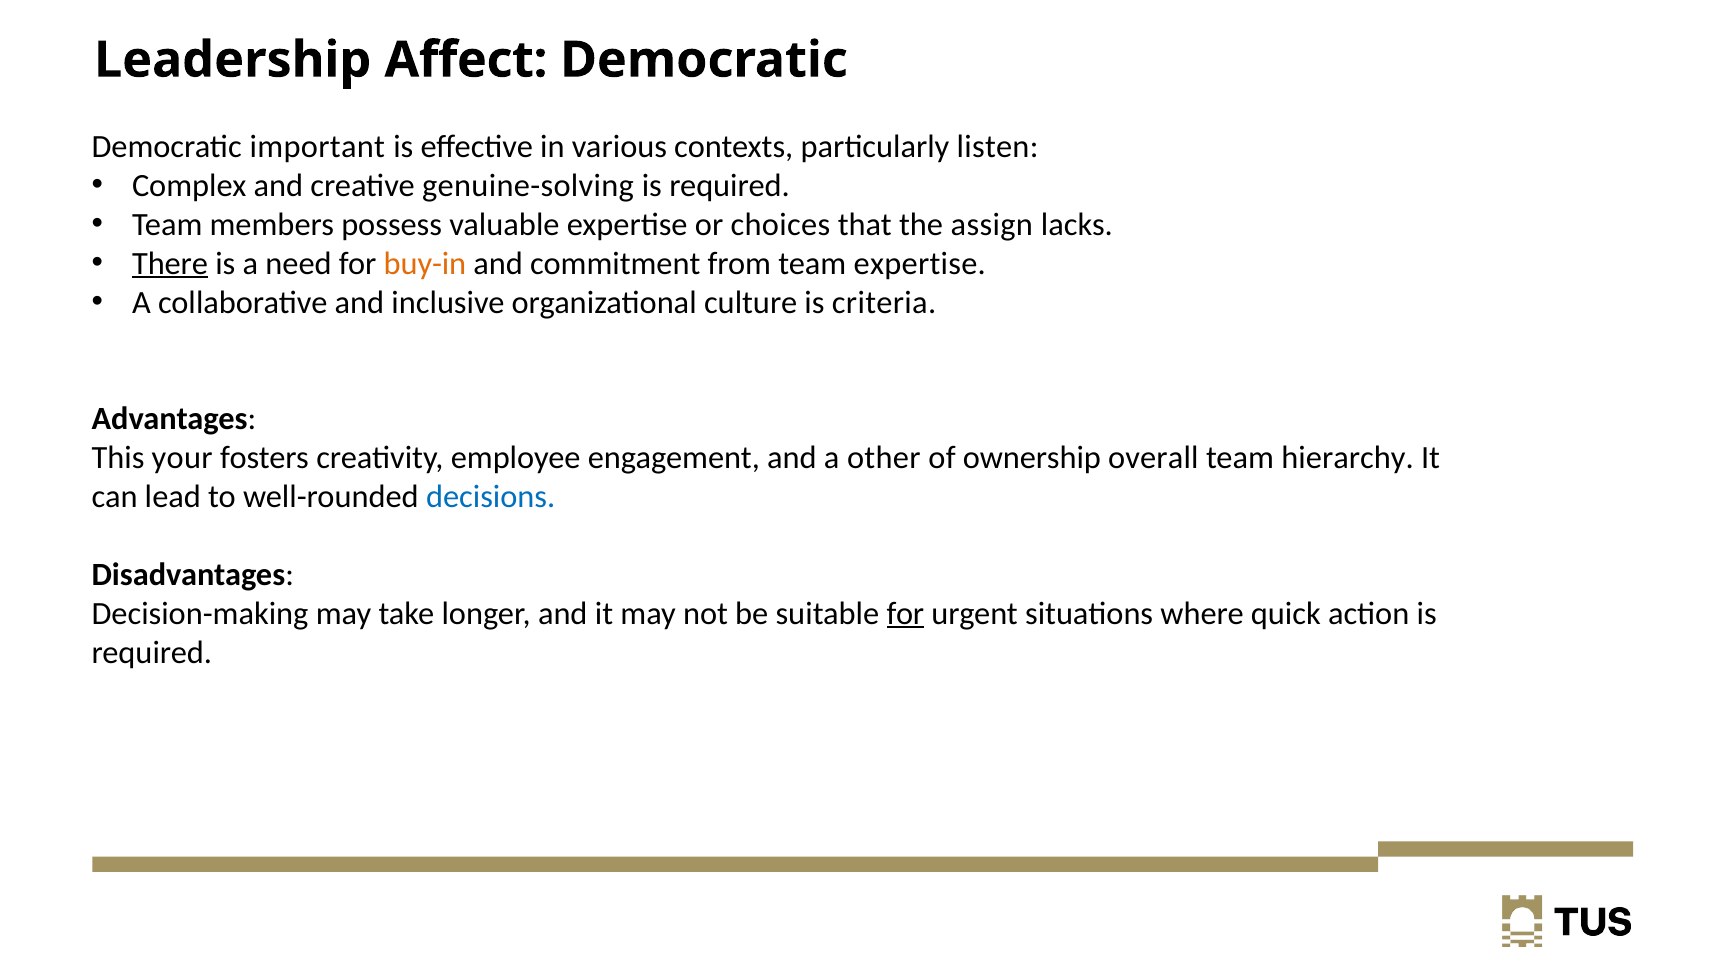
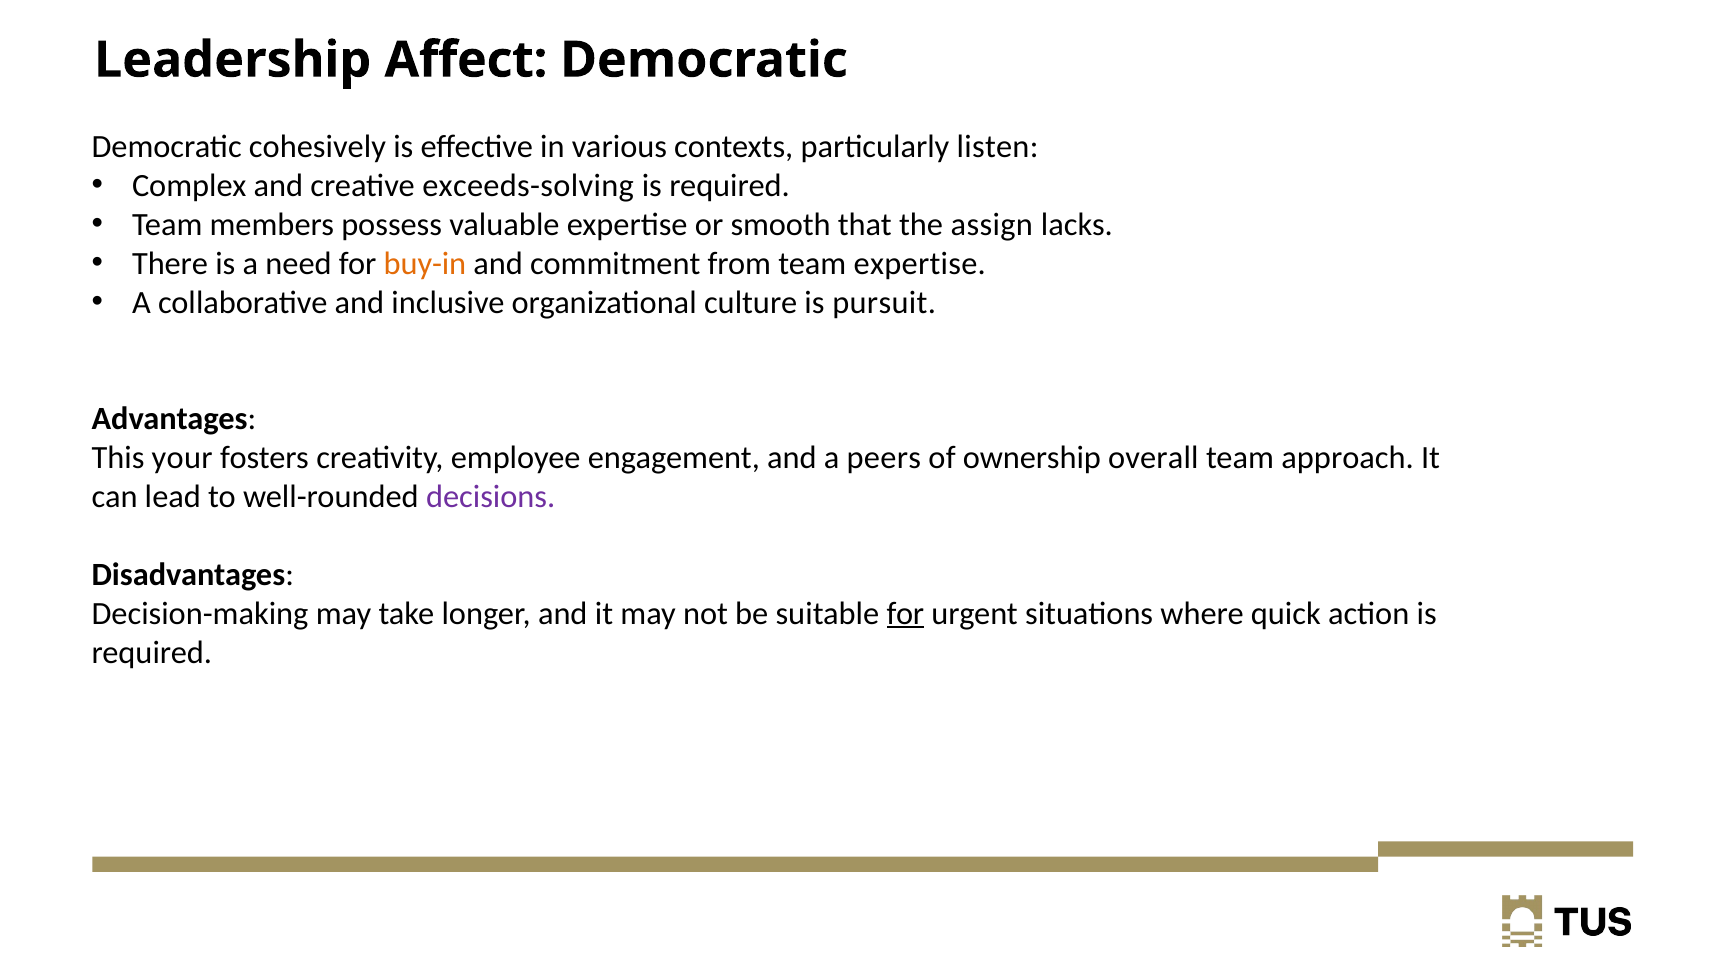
important: important -> cohesively
genuine-solving: genuine-solving -> exceeds-solving
choices: choices -> smooth
There underline: present -> none
criteria: criteria -> pursuit
other: other -> peers
hierarchy: hierarchy -> approach
decisions colour: blue -> purple
